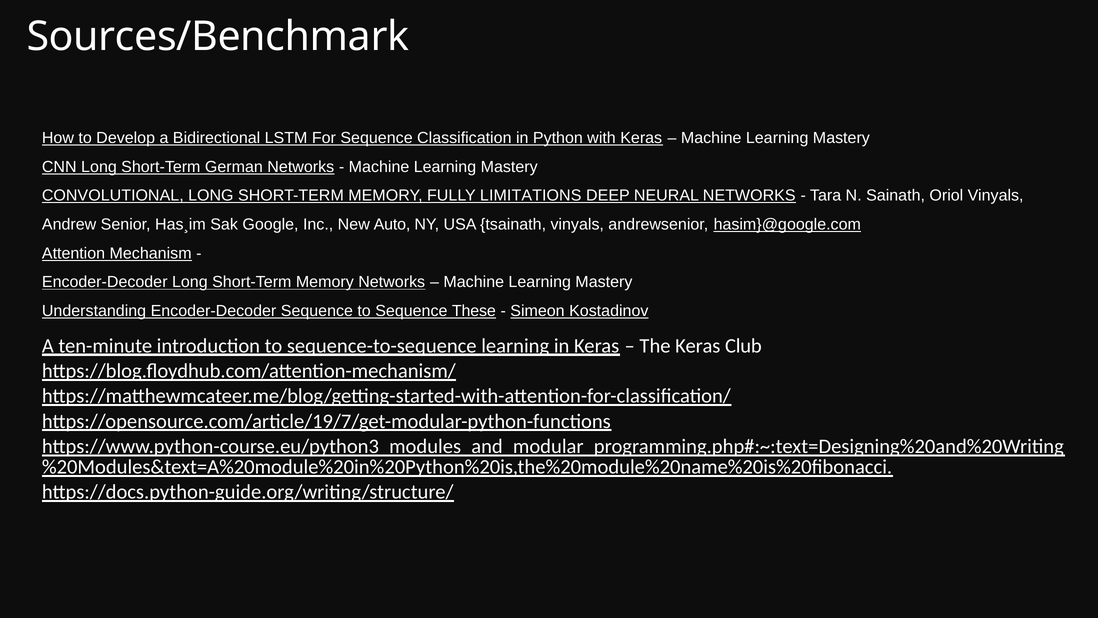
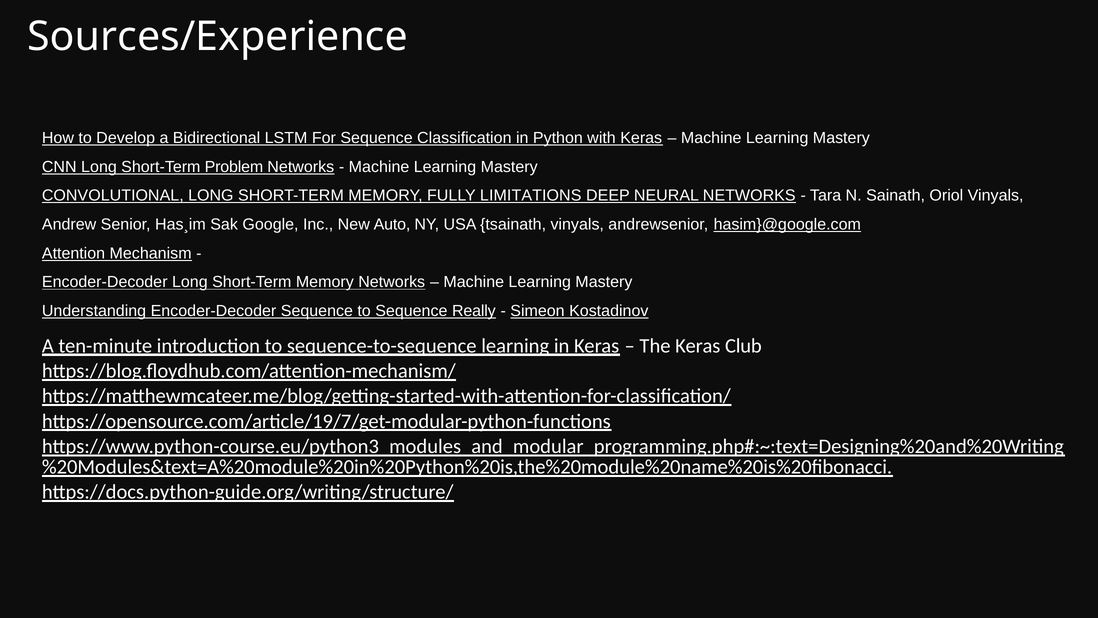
Sources/Benchmark: Sources/Benchmark -> Sources/Experience
German: German -> Problem
These: These -> Really
